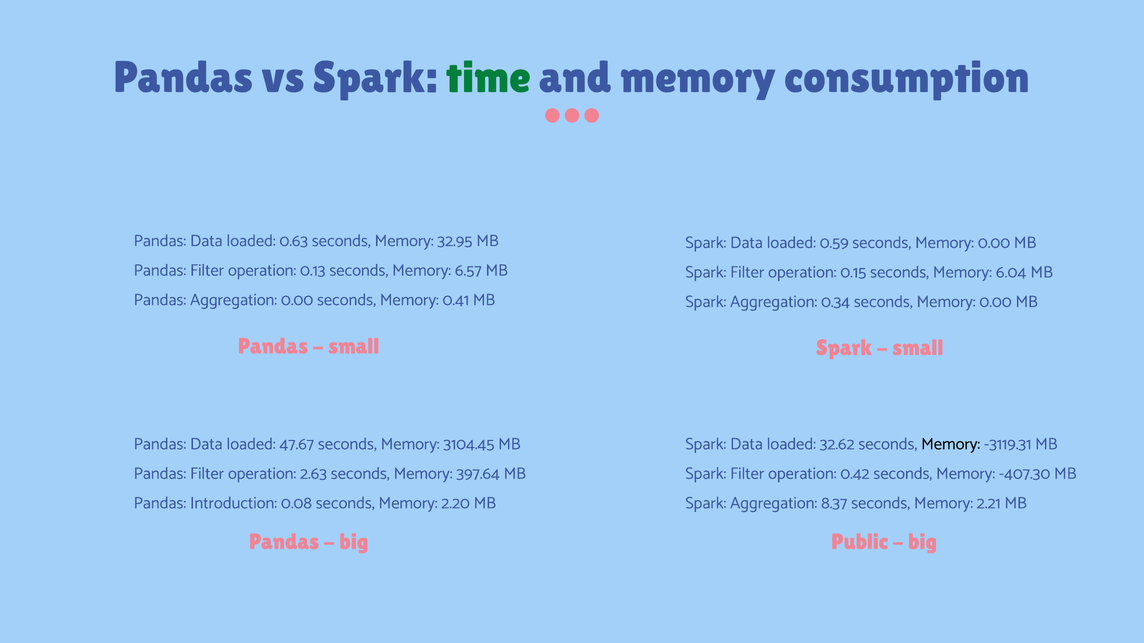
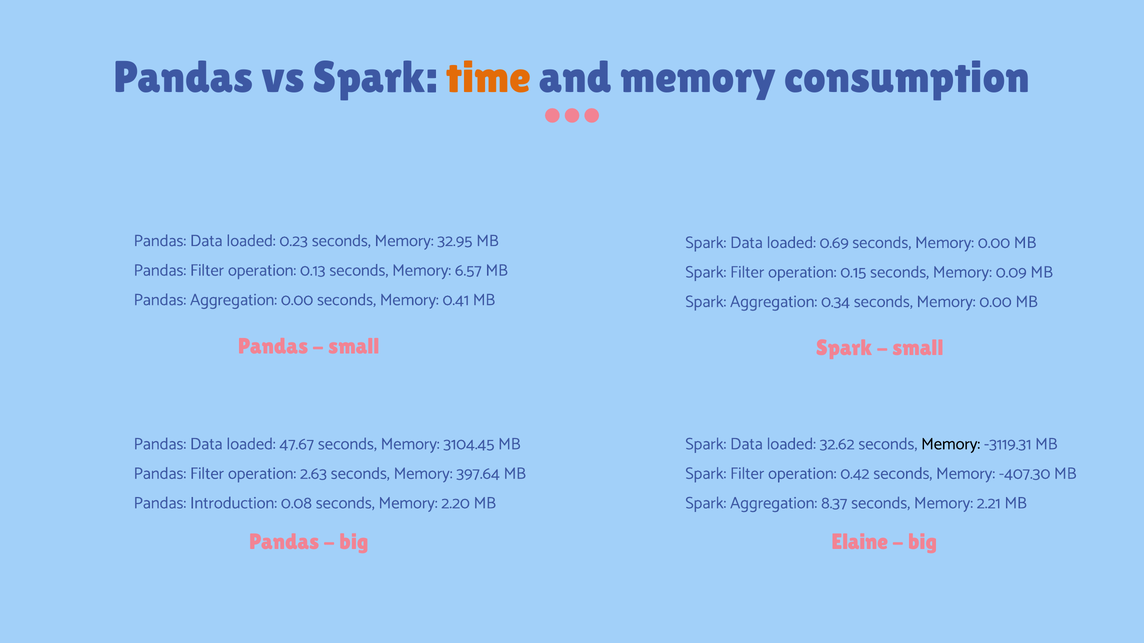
time colour: green -> orange
0.63: 0.63 -> 0.23
0.59: 0.59 -> 0.69
6.04: 6.04 -> 0.09
Public: Public -> Elaine
